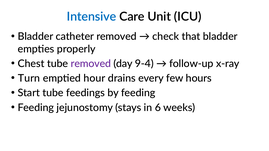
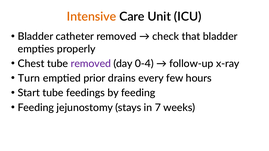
Intensive colour: blue -> orange
9-4: 9-4 -> 0-4
hour: hour -> prior
6: 6 -> 7
